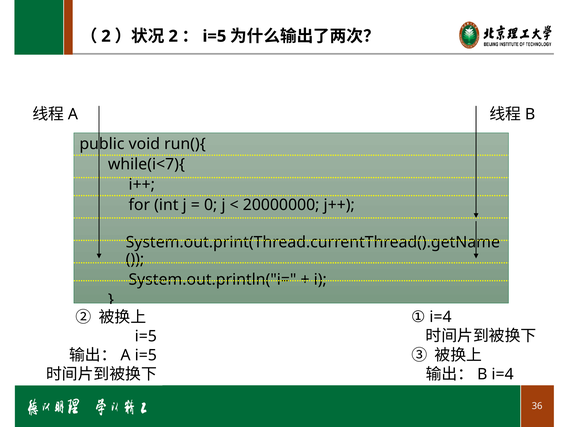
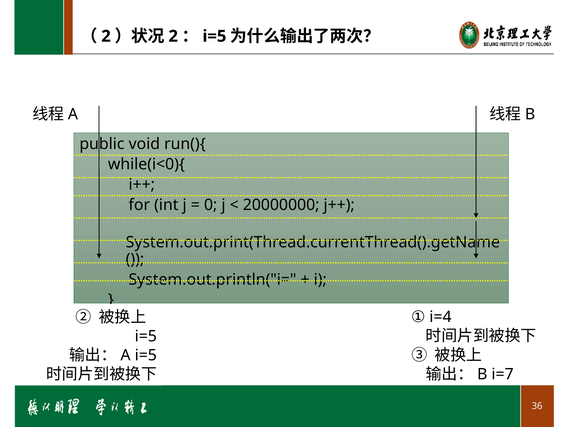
while(i<7){: while(i<7){ -> while(i<0){
i=4 at (503, 374): i=4 -> i=7
